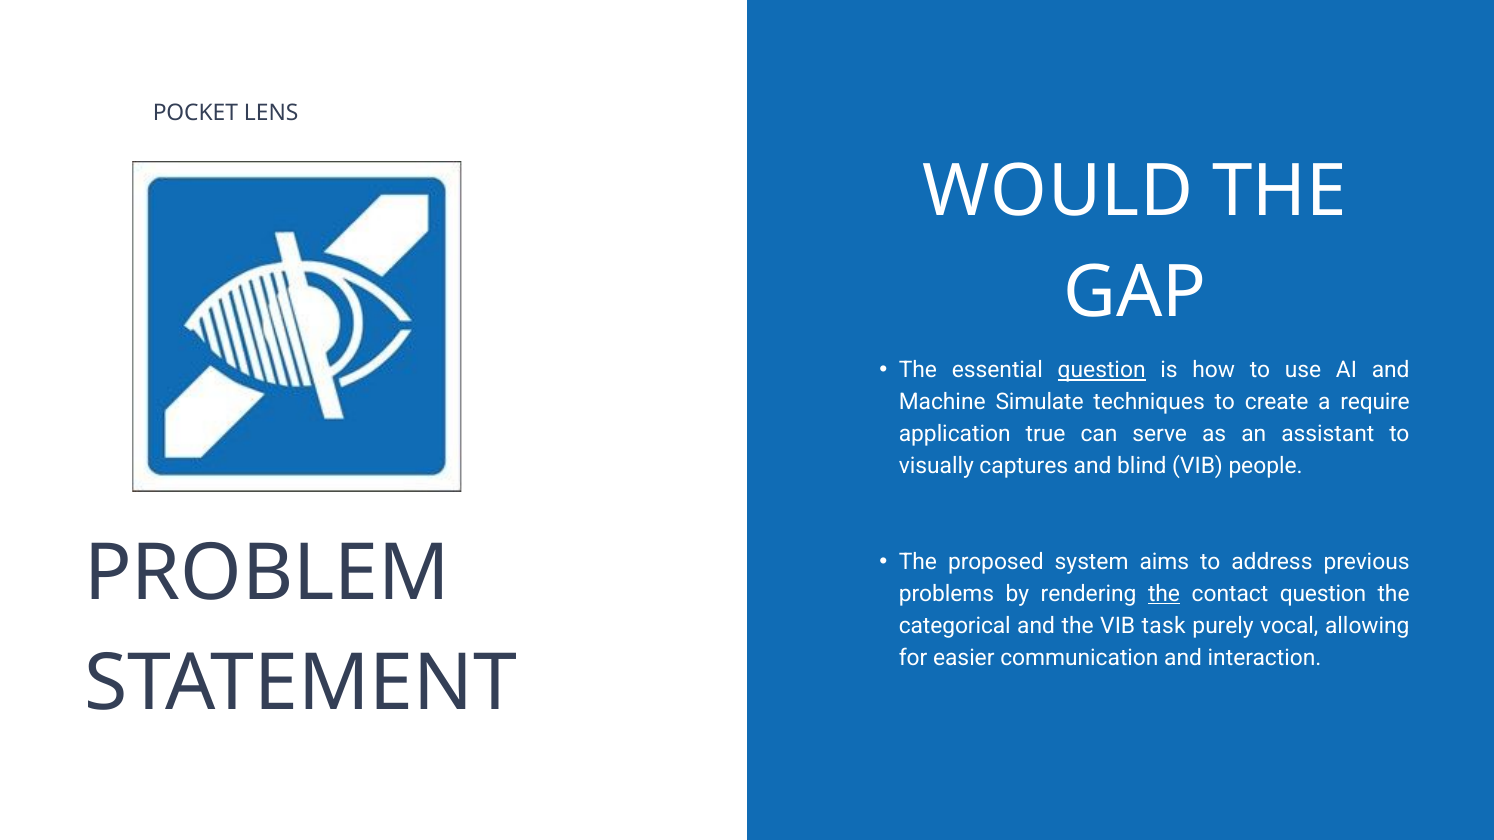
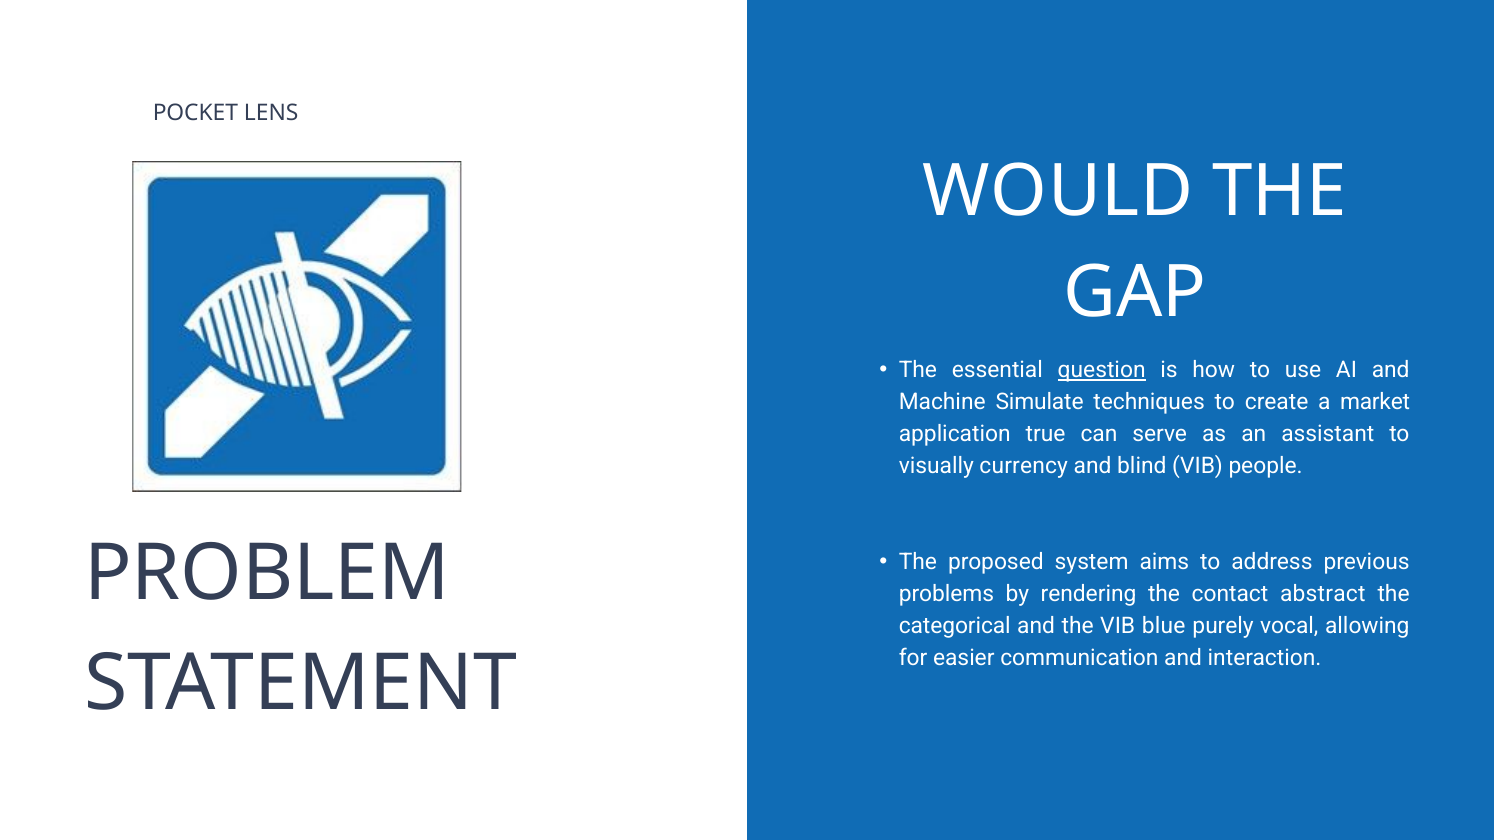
require: require -> market
captures: captures -> currency
the at (1164, 594) underline: present -> none
contact question: question -> abstract
task: task -> blue
